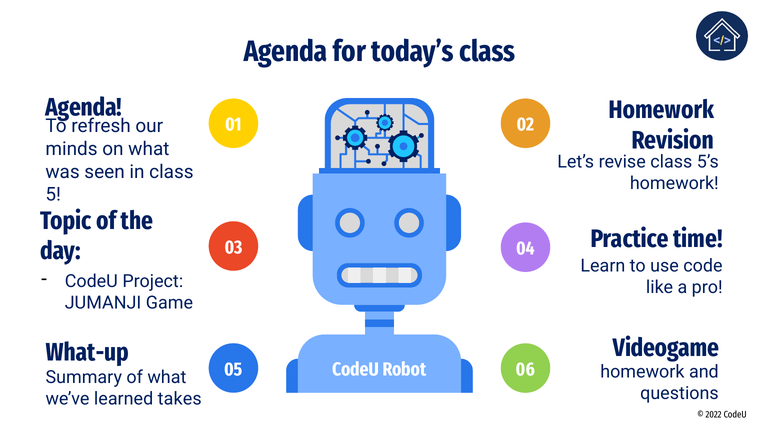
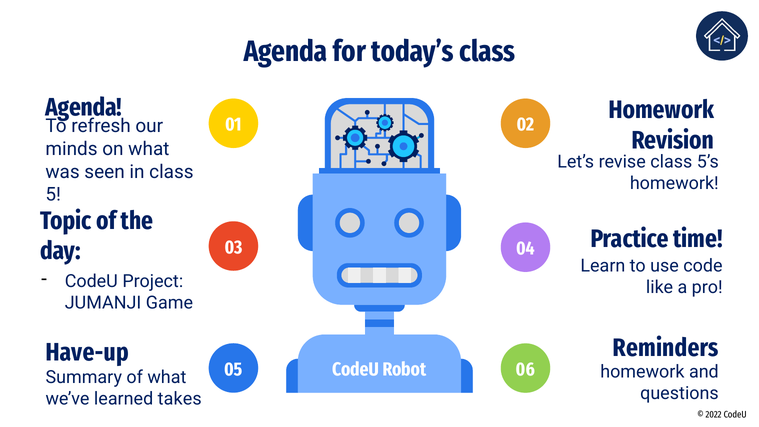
Videogame: Videogame -> Reminders
What-up: What-up -> Have-up
